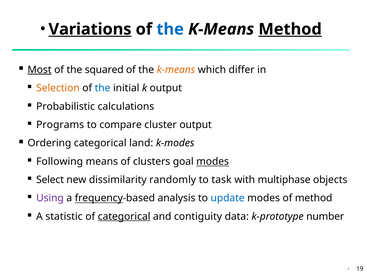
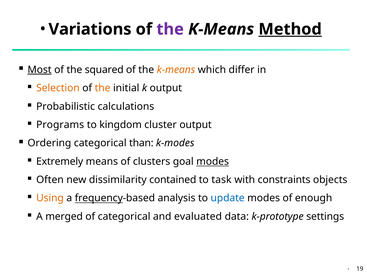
Variations underline: present -> none
the at (170, 29) colour: blue -> purple
the at (103, 88) colour: blue -> orange
compare: compare -> kingdom
land: land -> than
Following: Following -> Extremely
Select: Select -> Often
randomly: randomly -> contained
multiphase: multiphase -> constraints
Using colour: purple -> orange
of method: method -> enough
statistic: statistic -> merged
categorical at (124, 217) underline: present -> none
contiguity: contiguity -> evaluated
number: number -> settings
